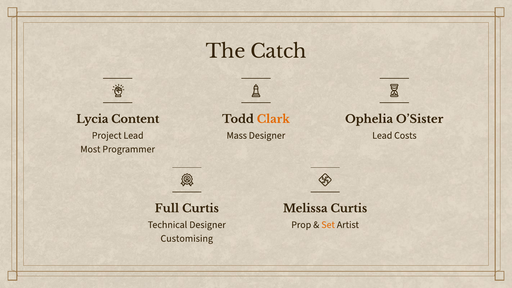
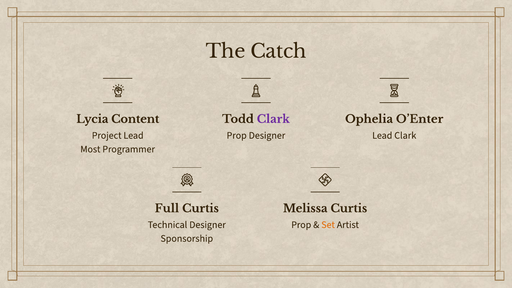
Clark at (273, 119) colour: orange -> purple
O’Sister: O’Sister -> O’Enter
Mass at (237, 135): Mass -> Prop
Lead Costs: Costs -> Clark
Customising: Customising -> Sponsorship
